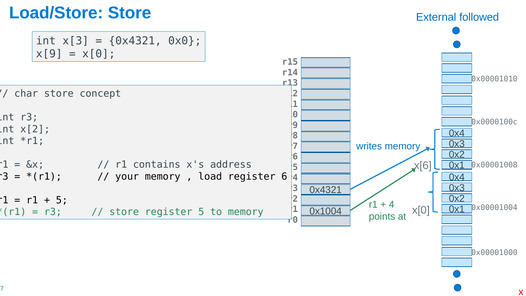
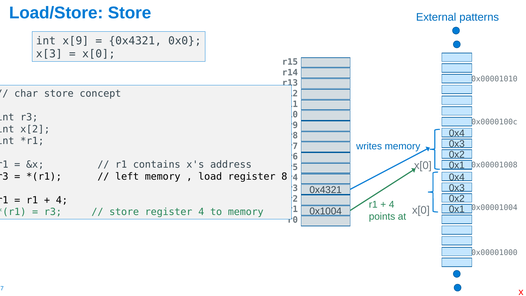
followed: followed -> patterns
x[3: x[3 -> x[9
x[9: x[9 -> x[3
x[6 at (423, 165): x[6 -> x[0
your: your -> left
6: 6 -> 8
5 at (62, 200): 5 -> 4
register 5: 5 -> 4
